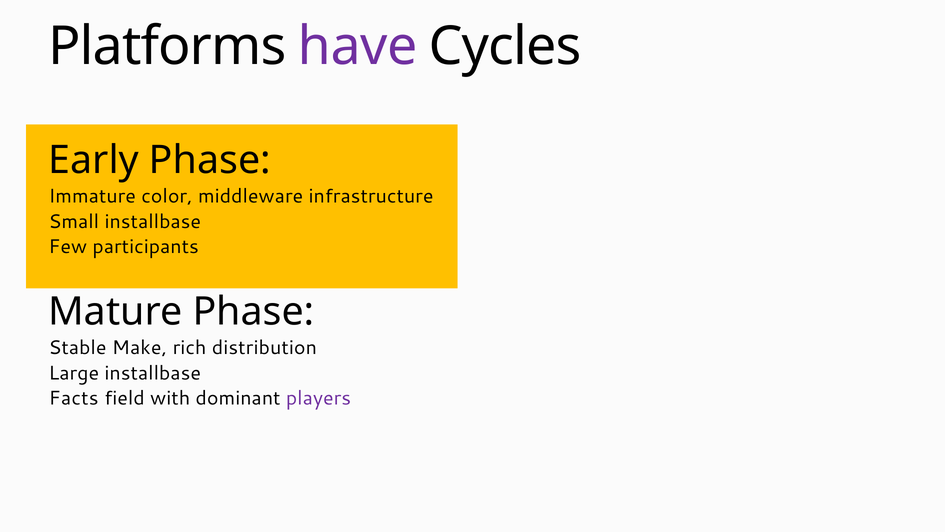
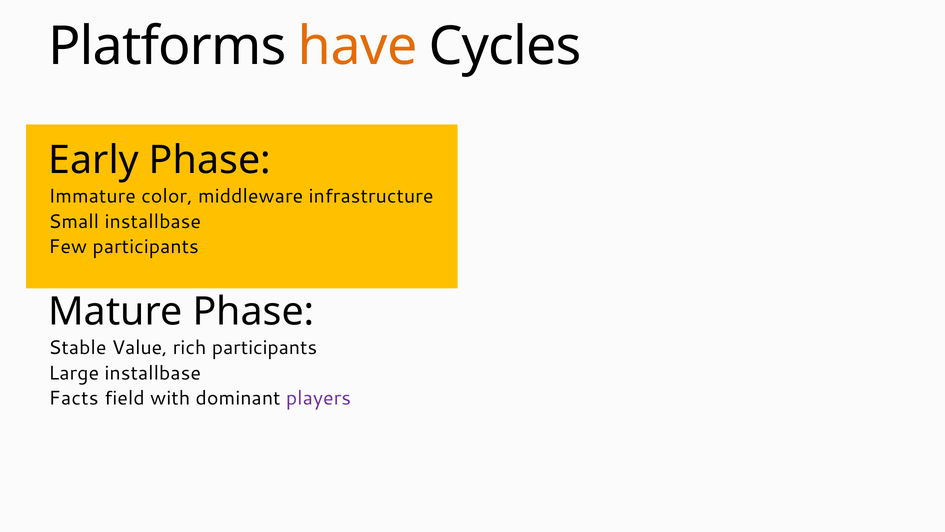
have colour: purple -> orange
Make: Make -> Value
rich distribution: distribution -> participants
